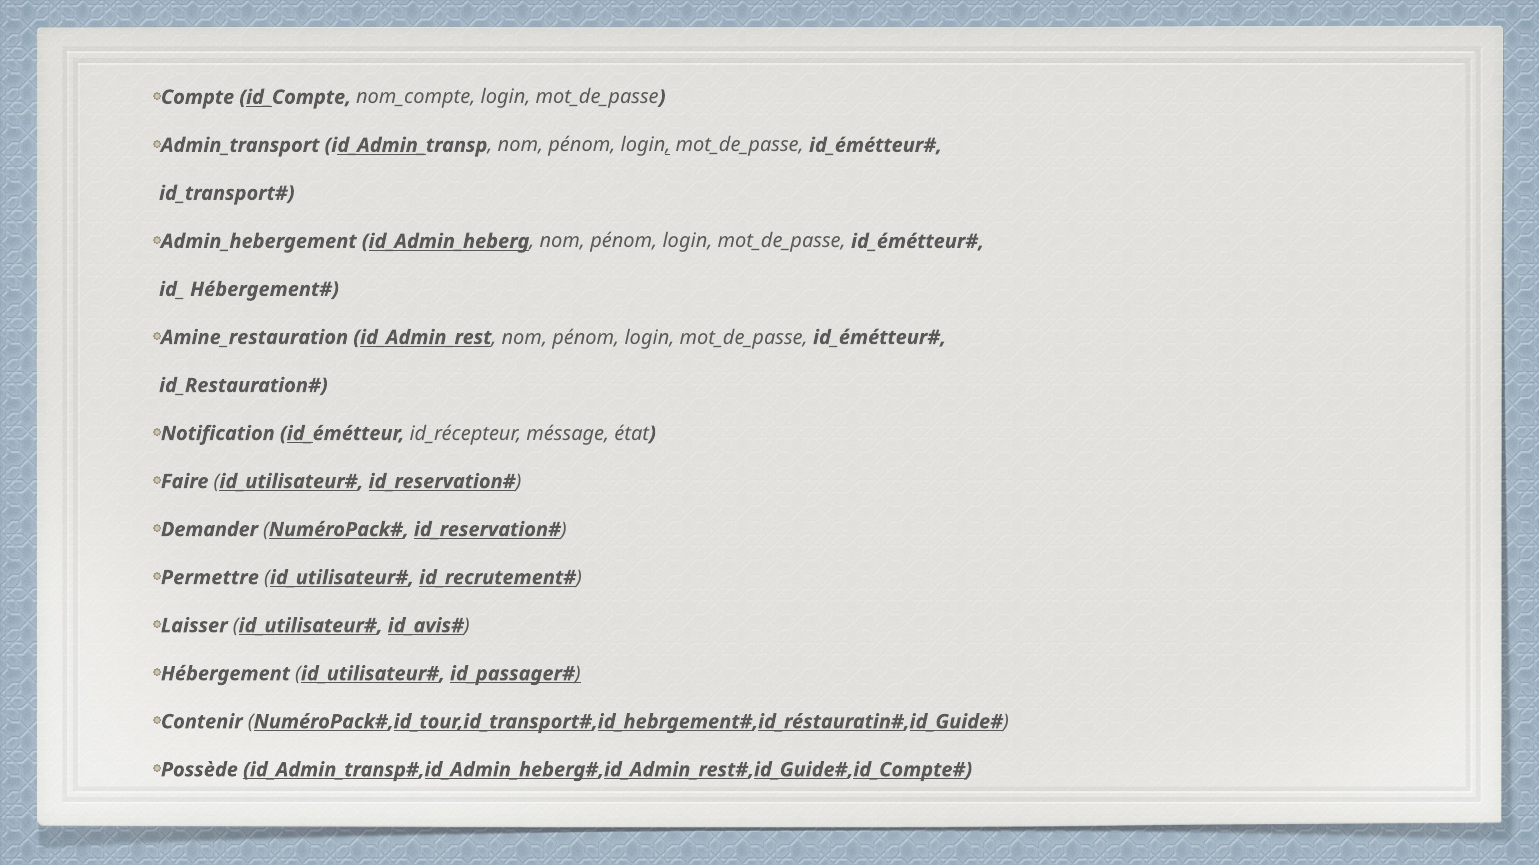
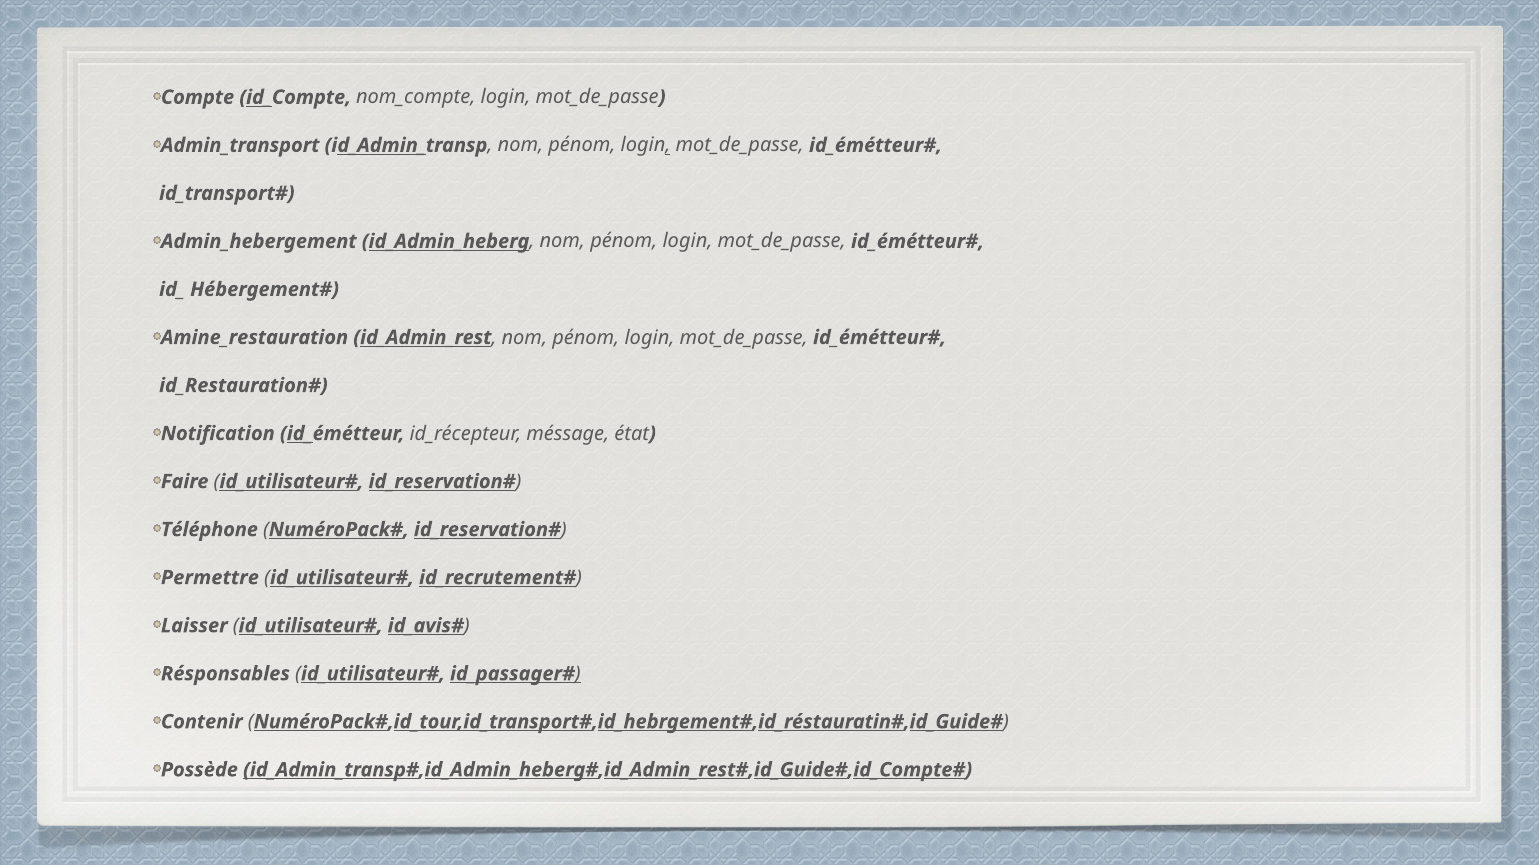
Demander: Demander -> Téléphone
Hébergement: Hébergement -> Résponsables
